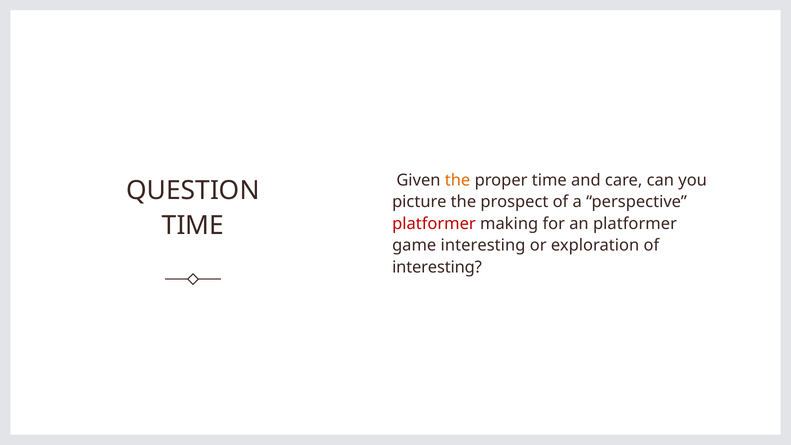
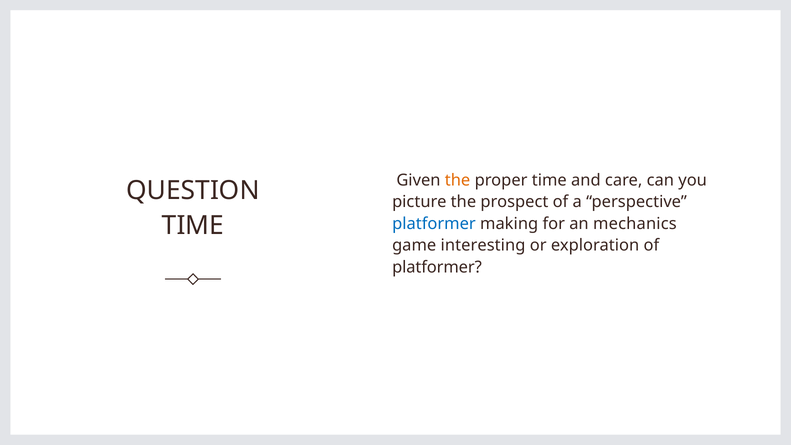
platformer at (434, 224) colour: red -> blue
an platformer: platformer -> mechanics
interesting at (437, 267): interesting -> platformer
